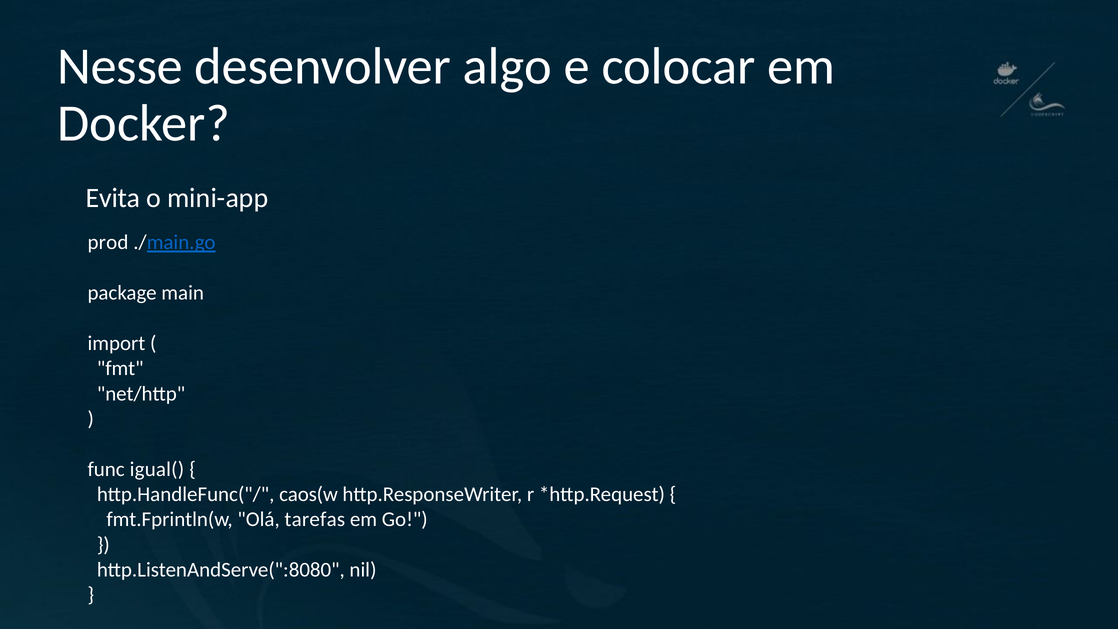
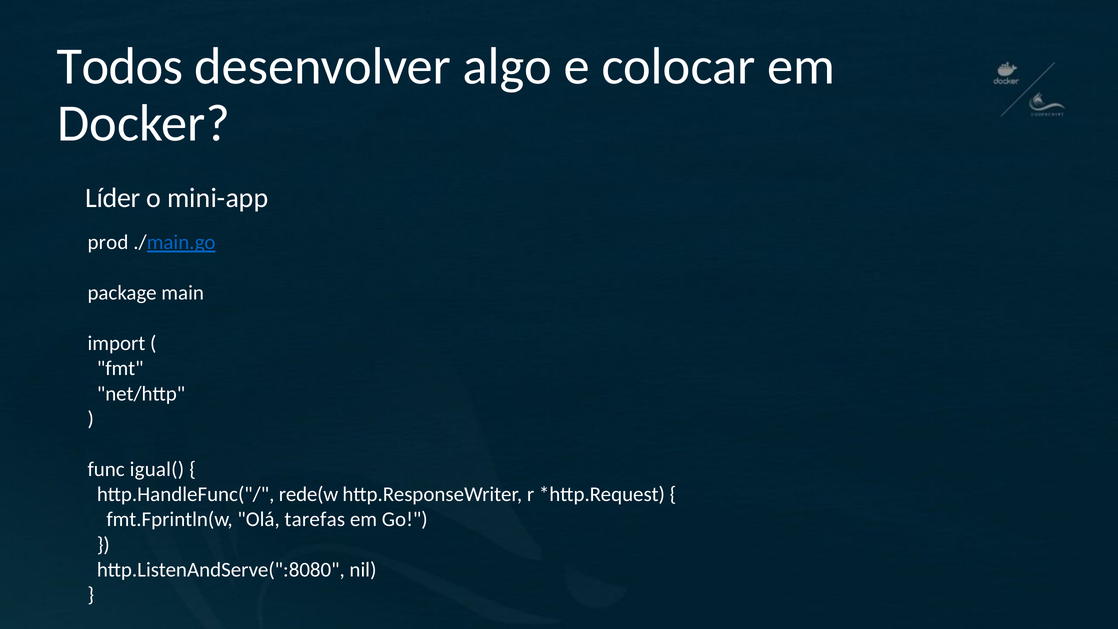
Nesse: Nesse -> Todos
Evita: Evita -> Líder
caos(w: caos(w -> rede(w
